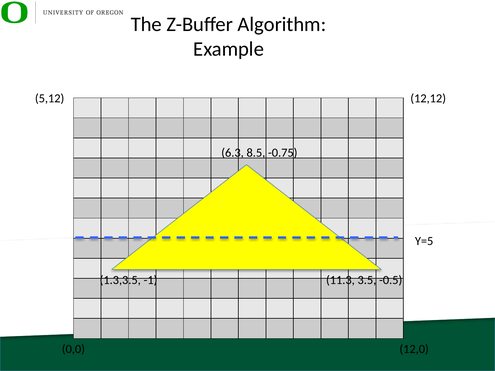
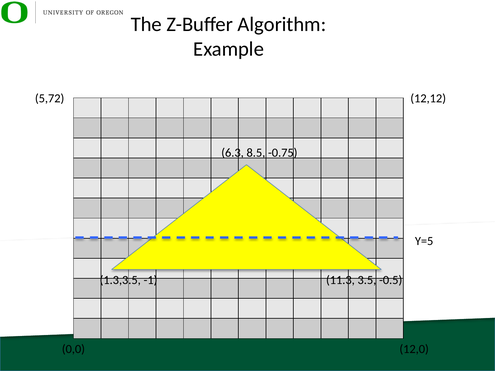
5,12: 5,12 -> 5,72
